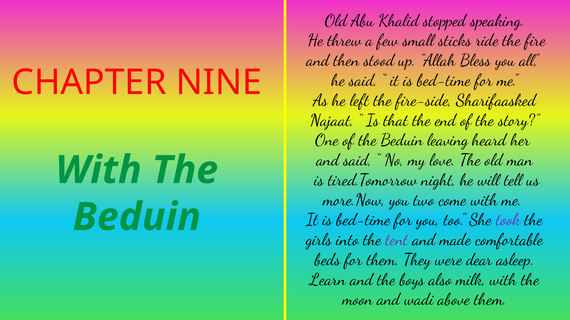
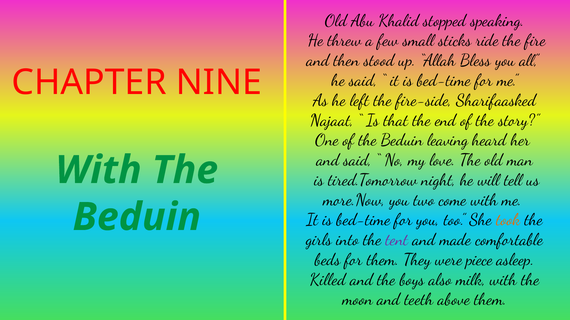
took colour: purple -> orange
dear: dear -> piece
Learn: Learn -> Killed
wadi: wadi -> teeth
